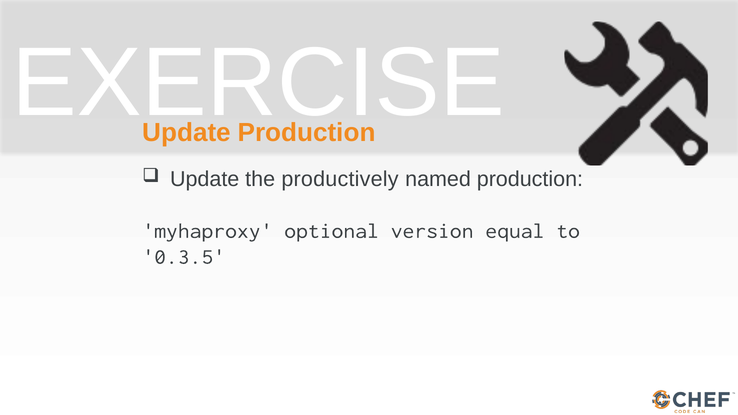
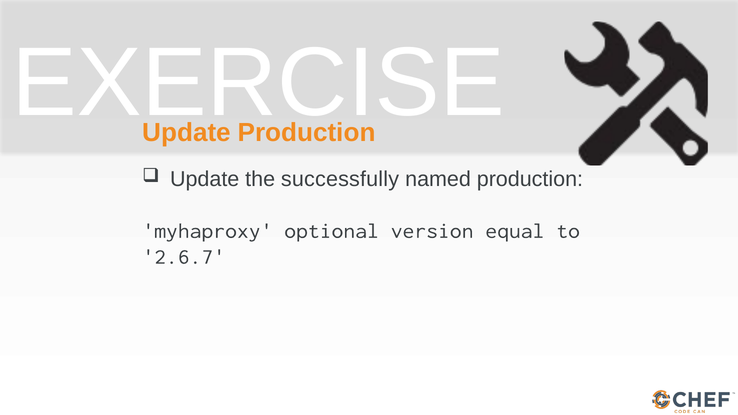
productively: productively -> successfully
0.3.5: 0.3.5 -> 2.6.7
